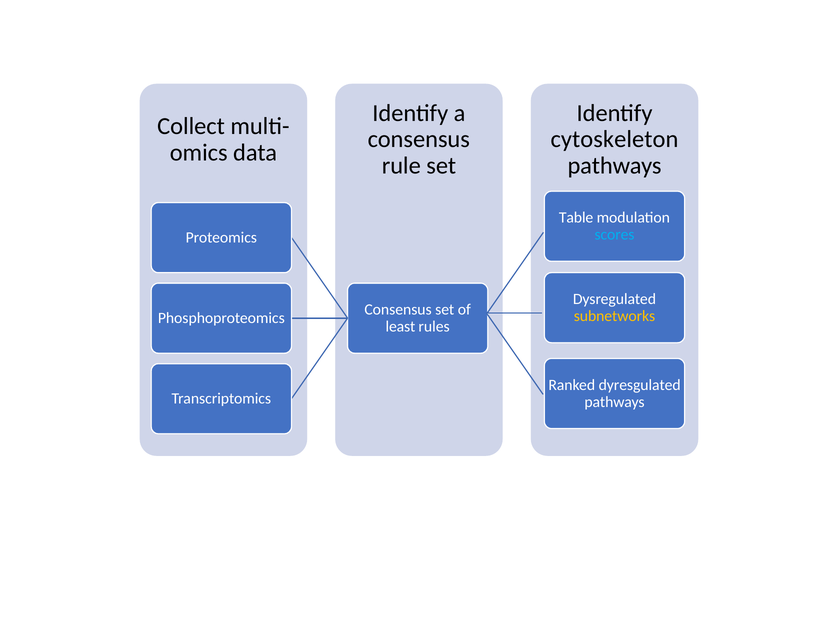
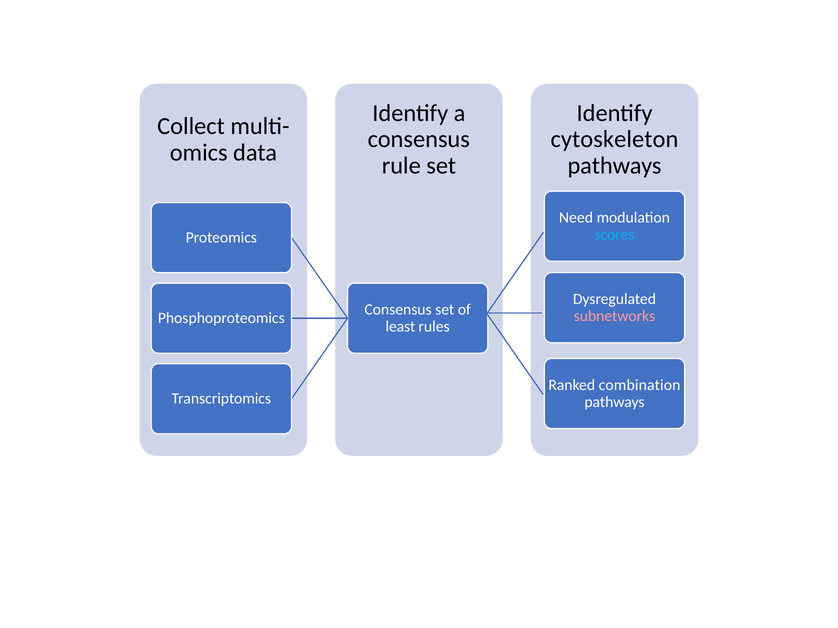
Table: Table -> Need
subnetworks colour: yellow -> pink
dyresgulated: dyresgulated -> combination
